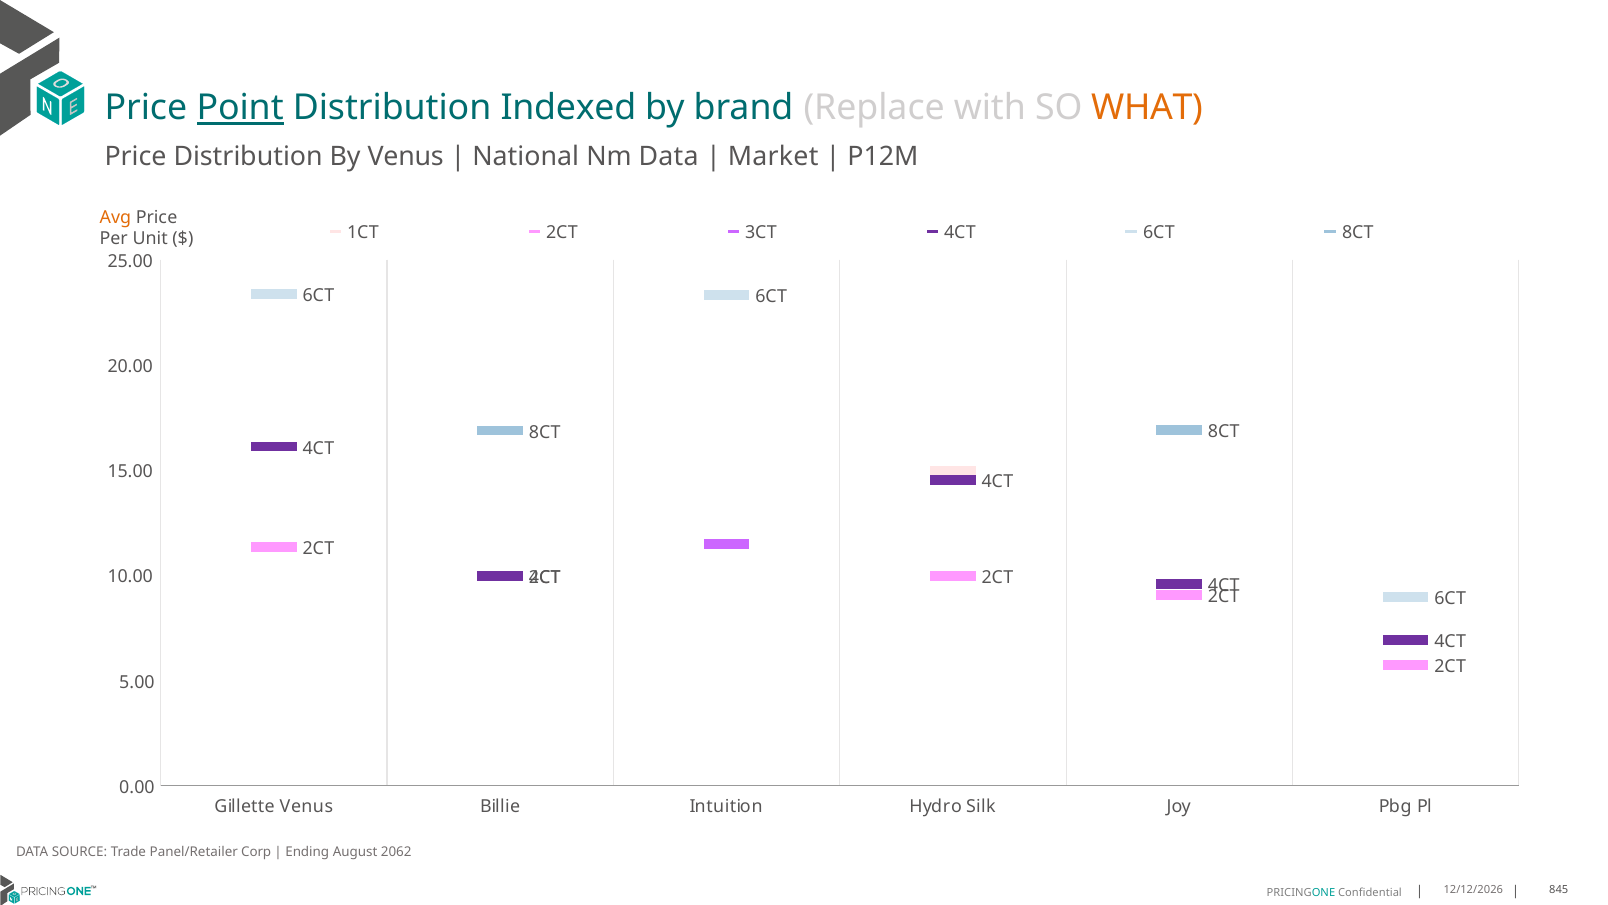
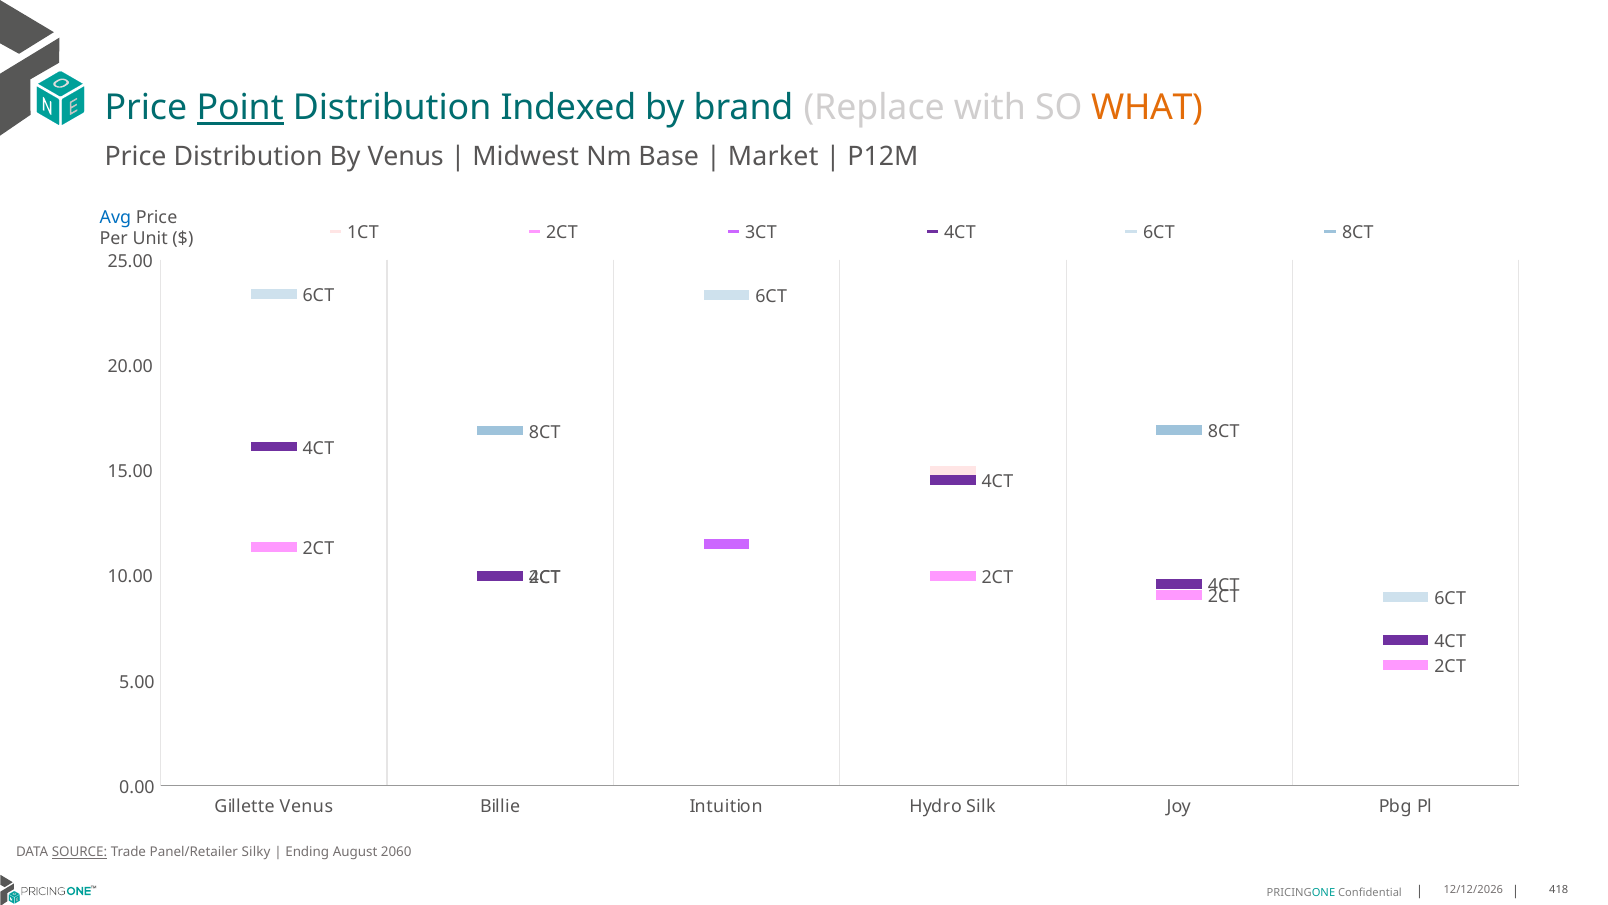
National: National -> Midwest
Nm Data: Data -> Base
Avg colour: orange -> blue
SOURCE underline: none -> present
Corp: Corp -> Silky
2062: 2062 -> 2060
845: 845 -> 418
